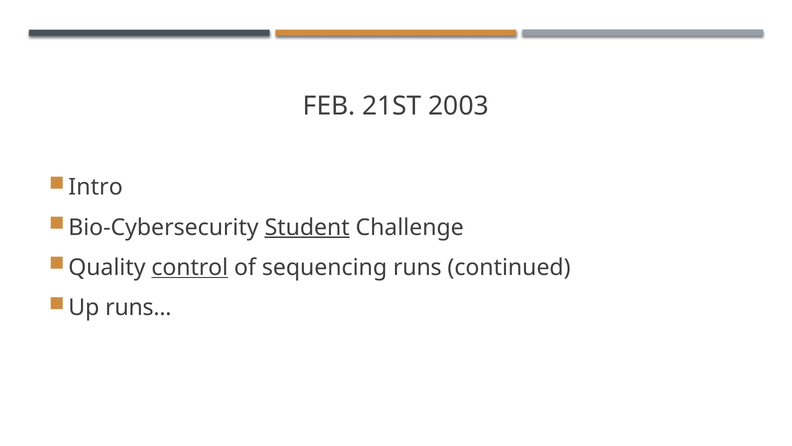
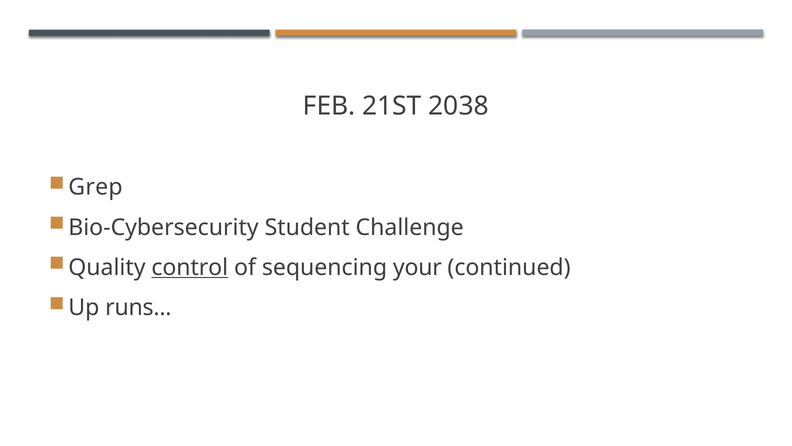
2003: 2003 -> 2038
Intro: Intro -> Grep
Student underline: present -> none
sequencing runs: runs -> your
